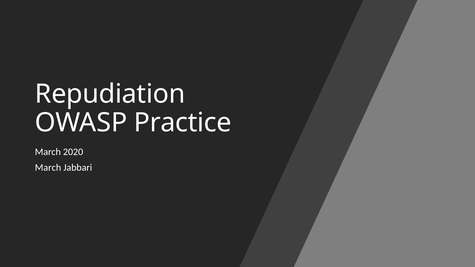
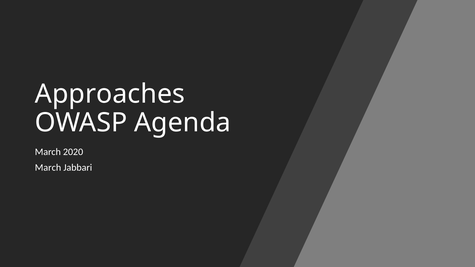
Repudiation: Repudiation -> Approaches
Practice: Practice -> Agenda
